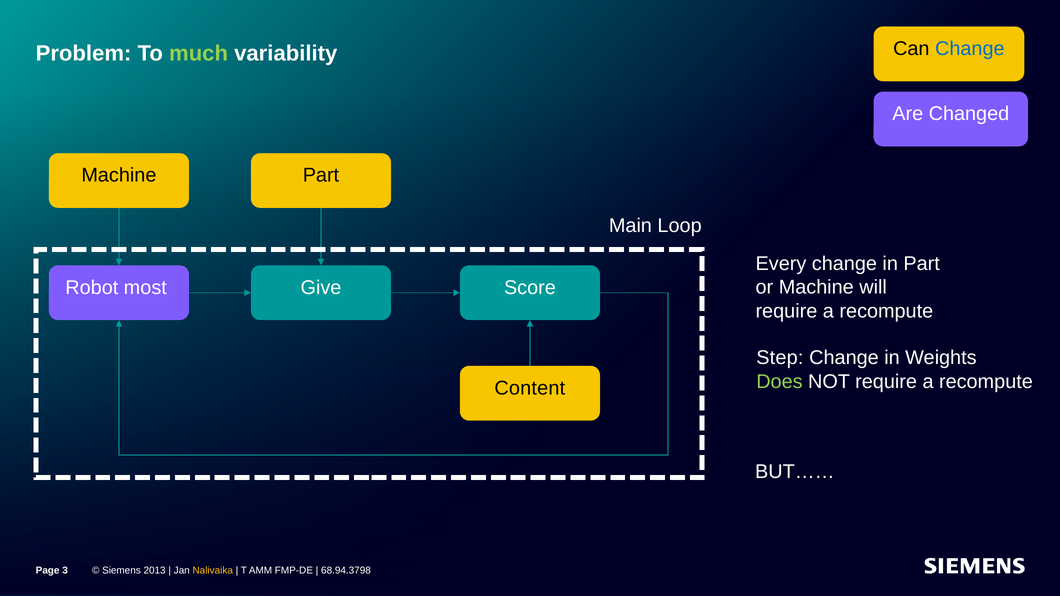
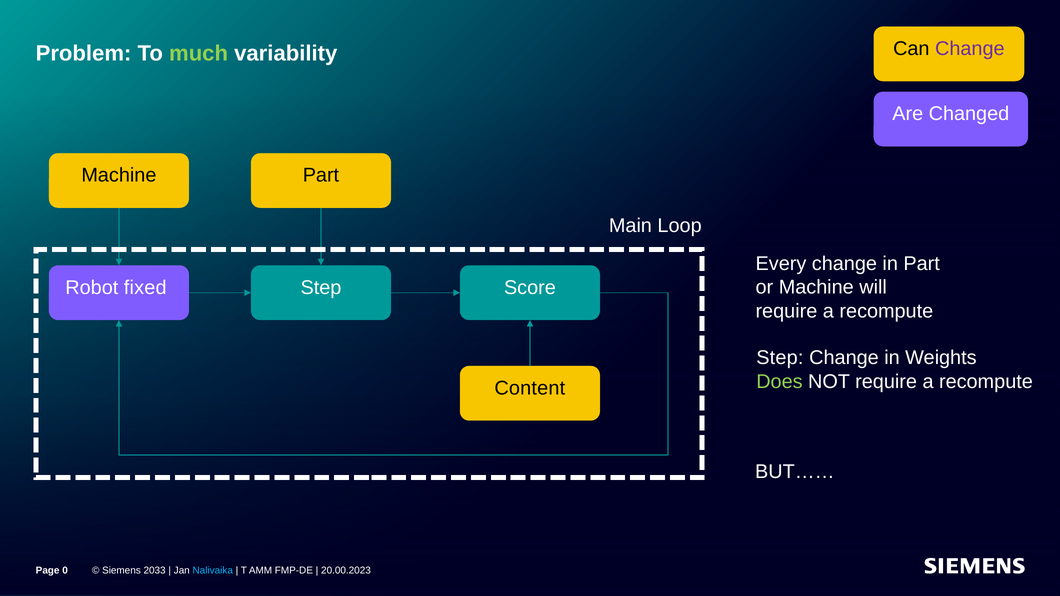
Change at (970, 49) colour: blue -> purple
most: most -> fixed
Give at (321, 288): Give -> Step
3: 3 -> 0
2013: 2013 -> 2033
Nalivaika colour: yellow -> light blue
68.94.3798: 68.94.3798 -> 20.00.2023
